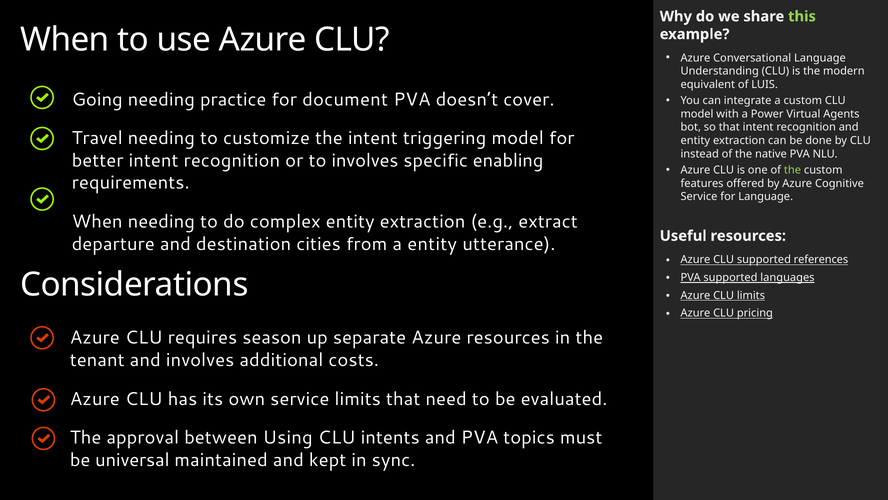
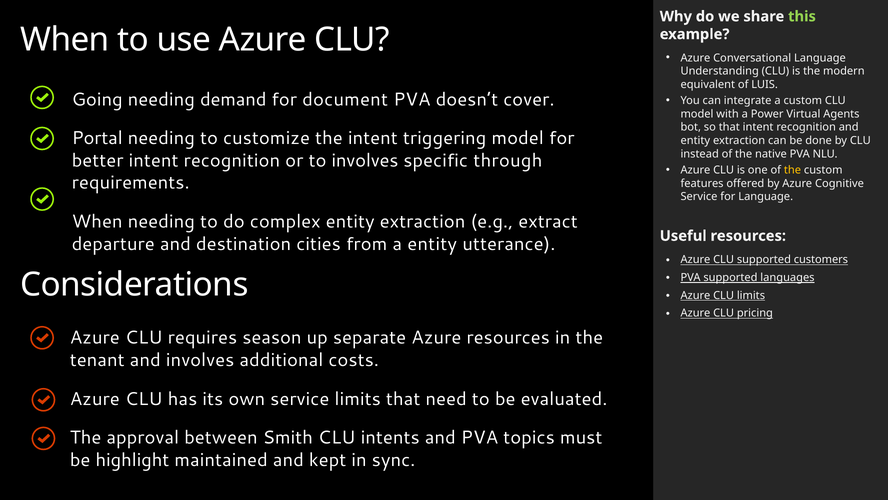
practice: practice -> demand
Travel: Travel -> Portal
enabling: enabling -> through
the at (793, 170) colour: light green -> yellow
references: references -> customers
Using: Using -> Smith
universal: universal -> highlight
